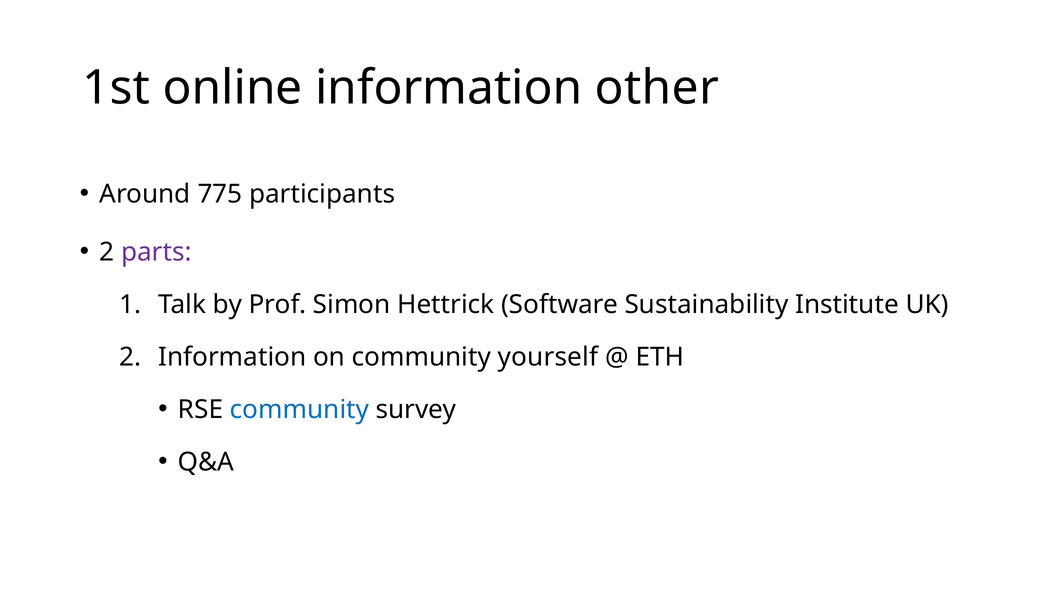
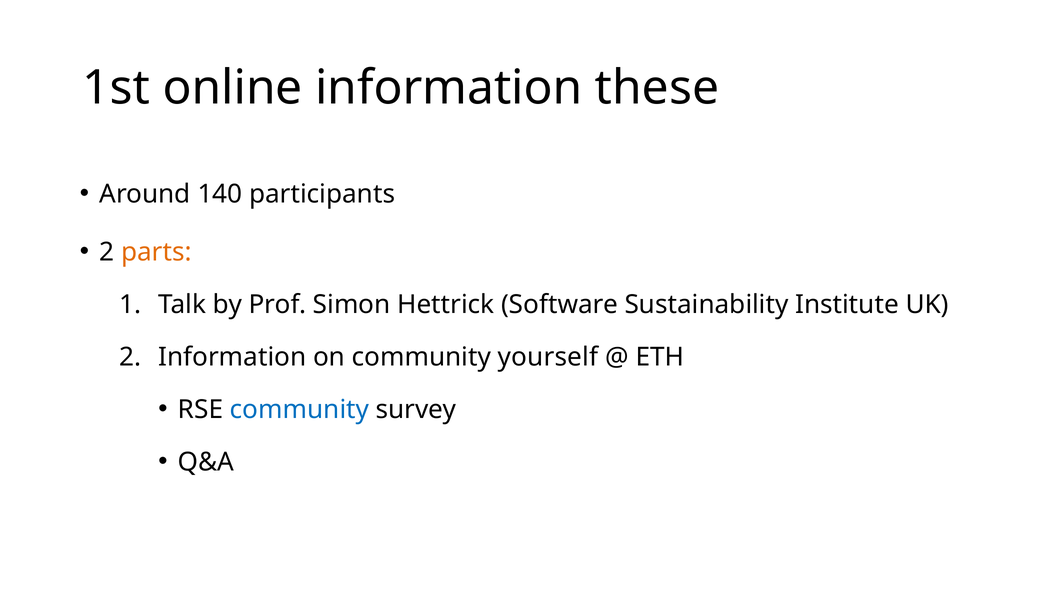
other: other -> these
775: 775 -> 140
parts colour: purple -> orange
